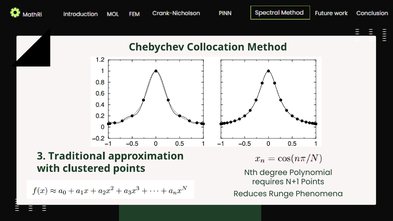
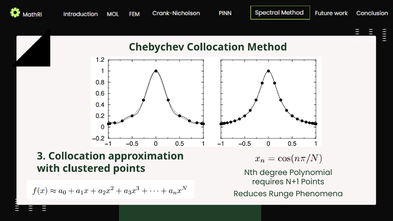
3 Traditional: Traditional -> Collocation
